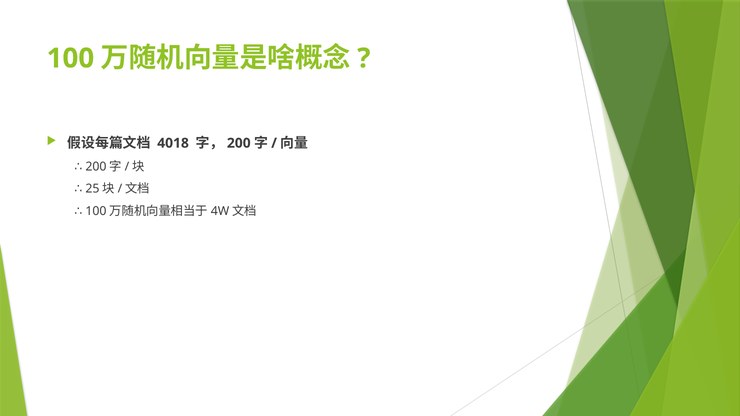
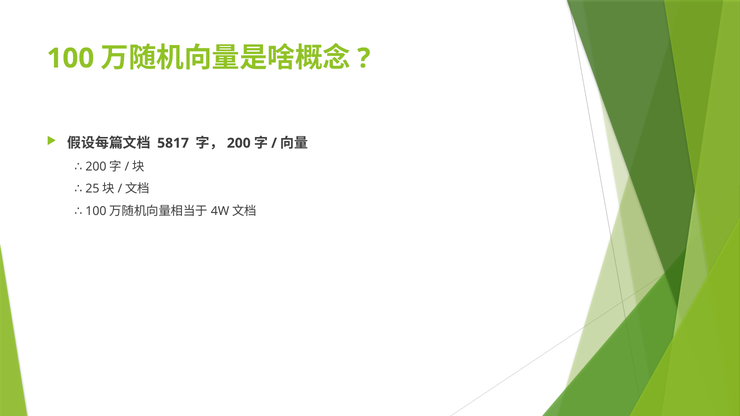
4018: 4018 -> 5817
